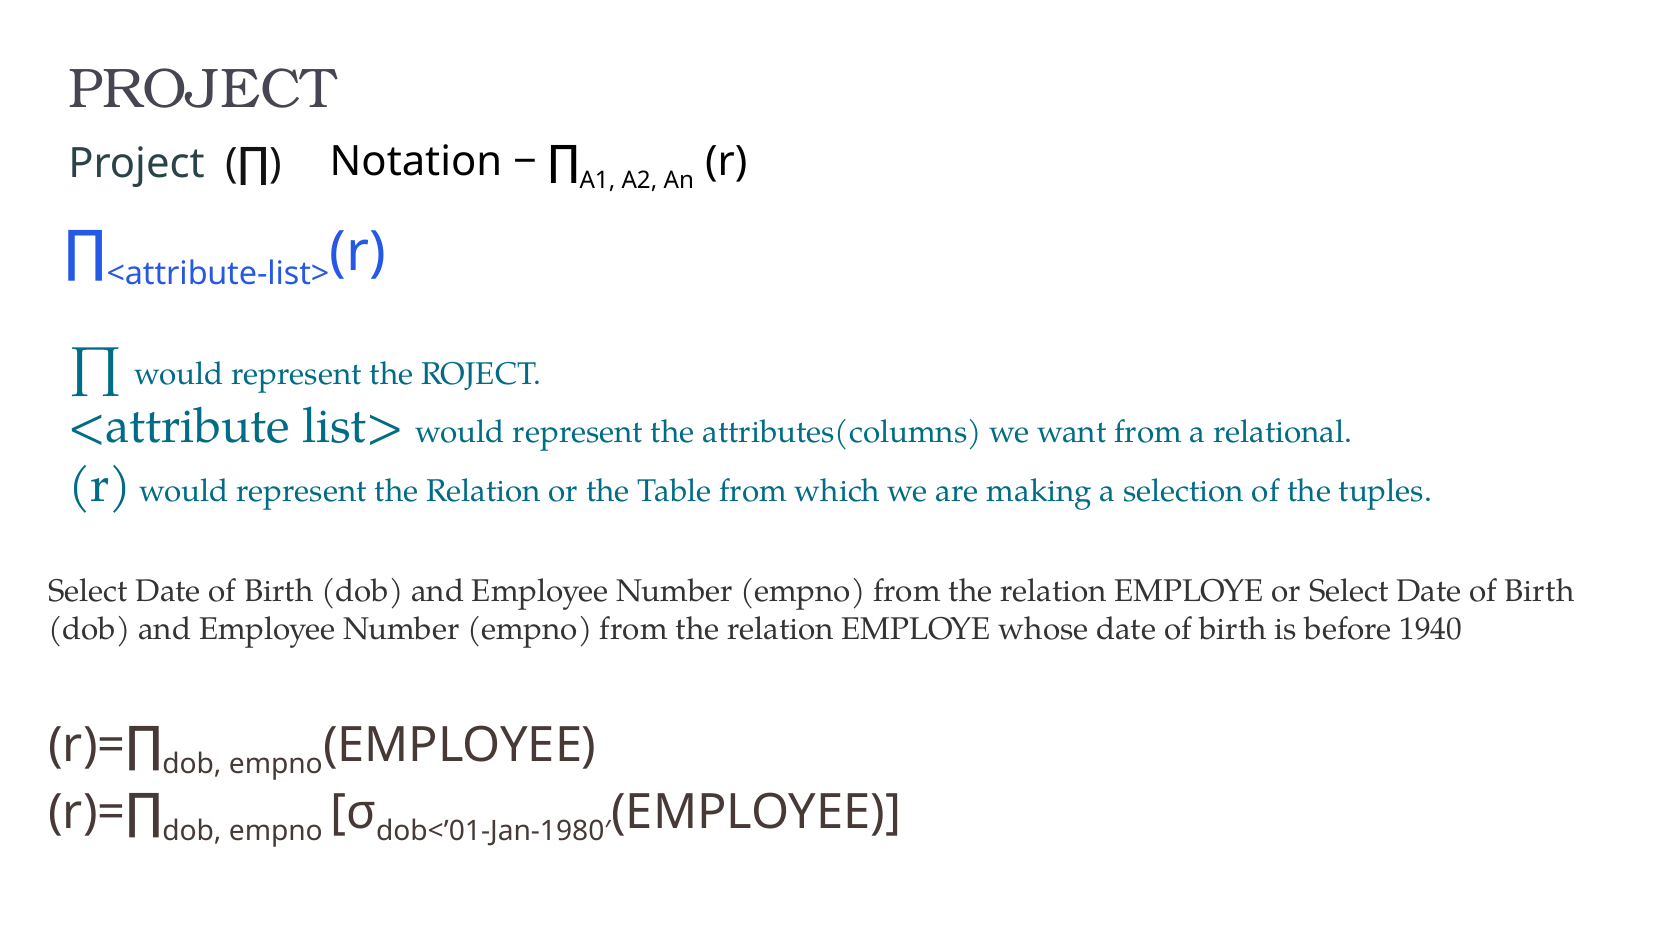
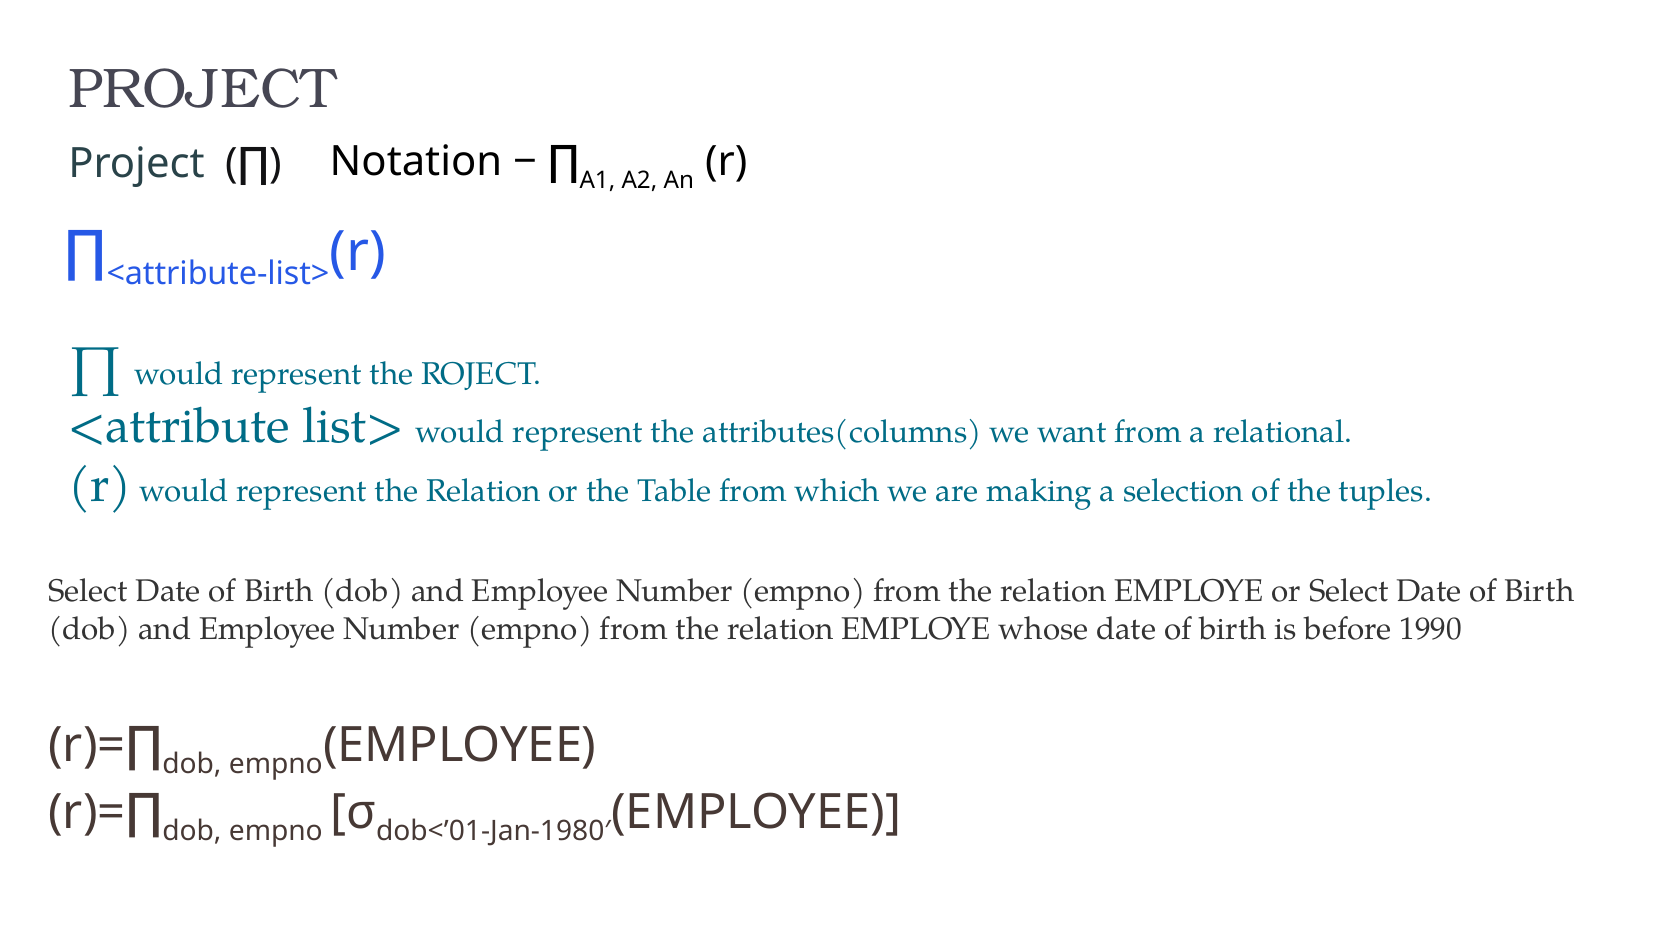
1940: 1940 -> 1990
